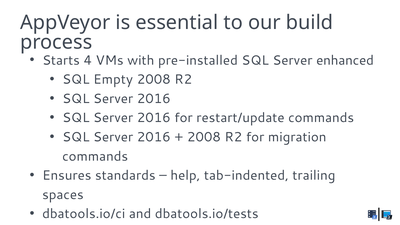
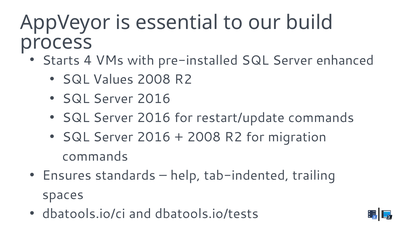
Empty: Empty -> Values
